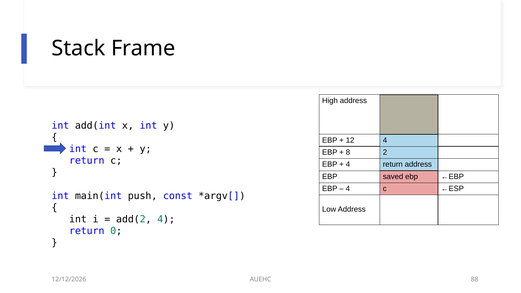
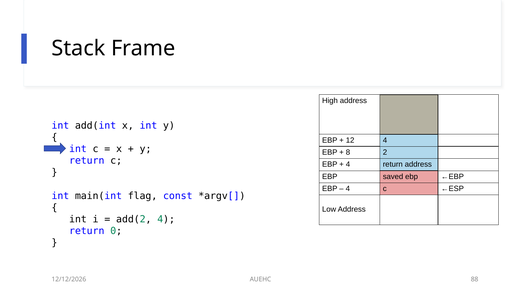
push: push -> flag
